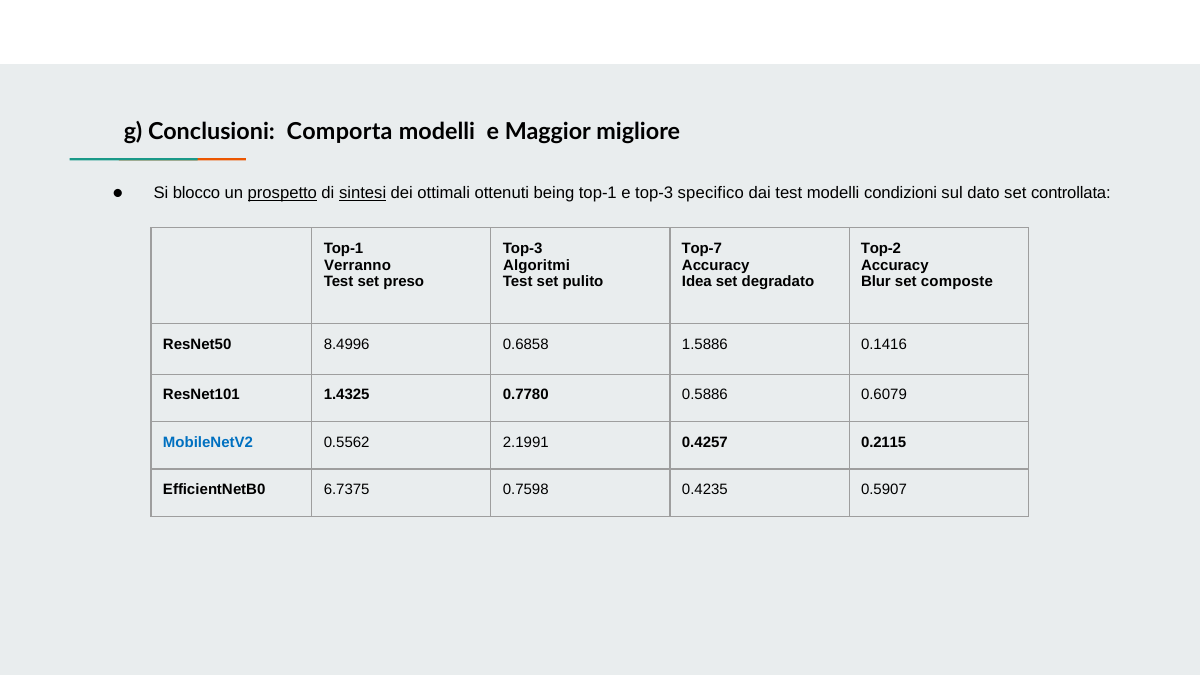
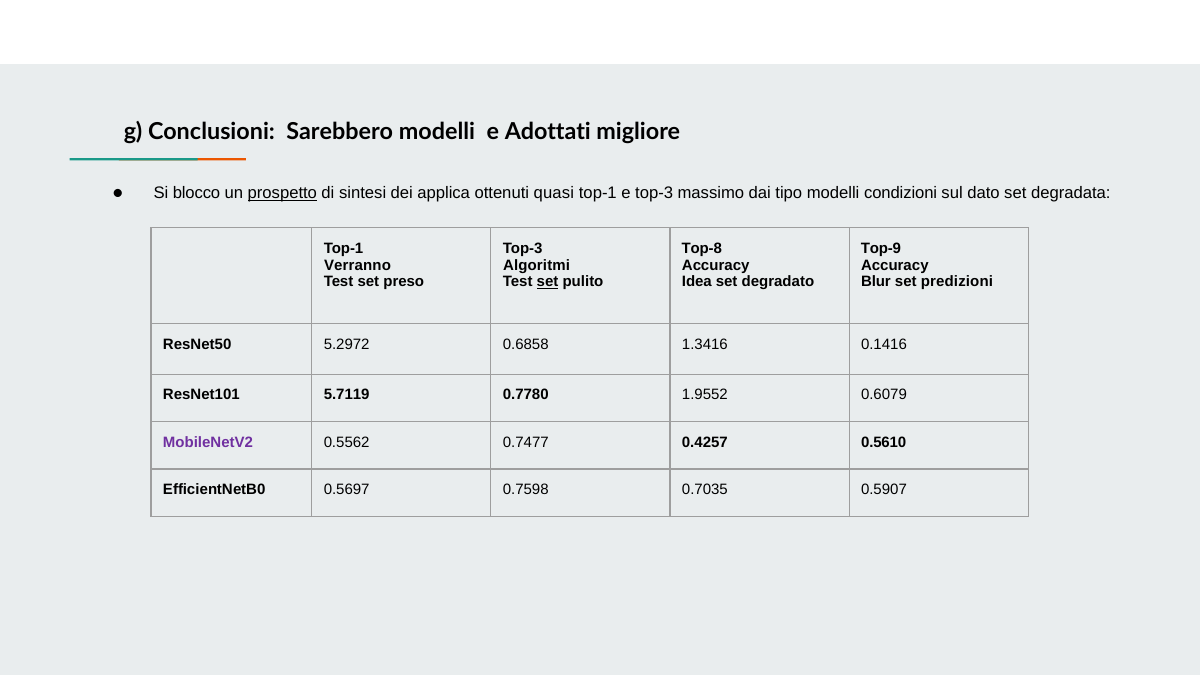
Comporta: Comporta -> Sarebbero
Maggior: Maggior -> Adottati
sintesi underline: present -> none
ottimali: ottimali -> applica
being: being -> quasi
specifico: specifico -> massimo
dai test: test -> tipo
controllata: controllata -> degradata
Top-7: Top-7 -> Top-8
Top-2: Top-2 -> Top-9
set at (548, 282) underline: none -> present
composte: composte -> predizioni
8.4996: 8.4996 -> 5.2972
1.5886: 1.5886 -> 1.3416
1.4325: 1.4325 -> 5.7119
0.5886: 0.5886 -> 1.9552
MobileNetV2 colour: blue -> purple
2.1991: 2.1991 -> 0.7477
0.2115: 0.2115 -> 0.5610
6.7375: 6.7375 -> 0.5697
0.4235: 0.4235 -> 0.7035
